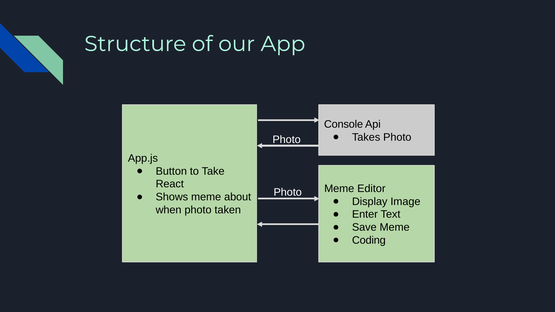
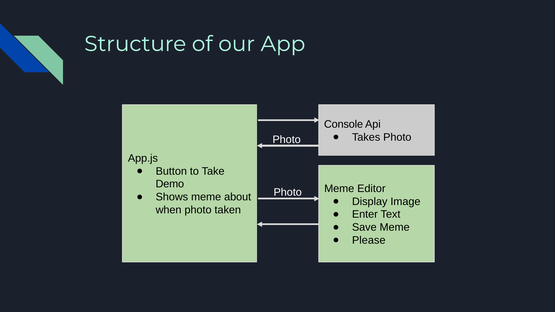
React: React -> Demo
Coding: Coding -> Please
